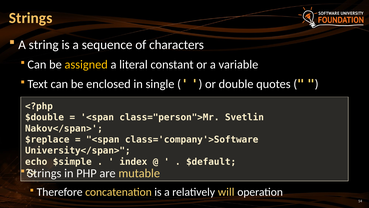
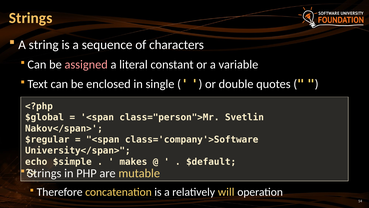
assigned colour: yellow -> pink
$double: $double -> $global
$replace: $replace -> $regular
index: index -> makes
